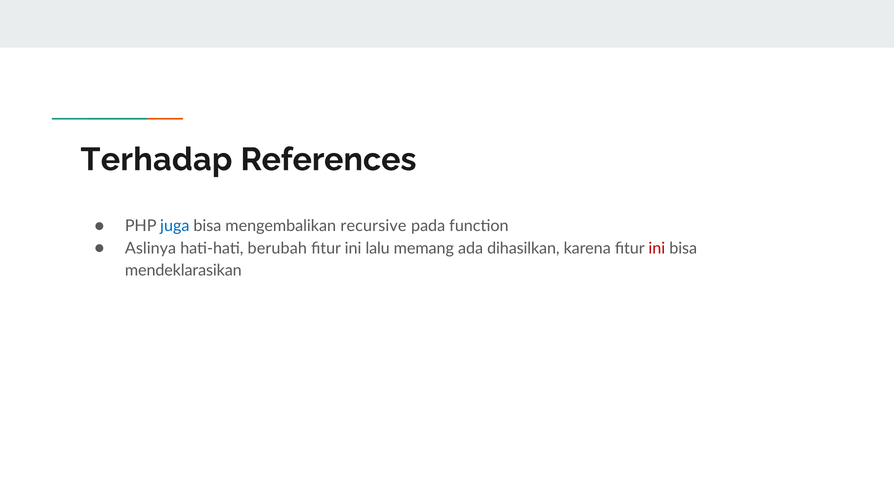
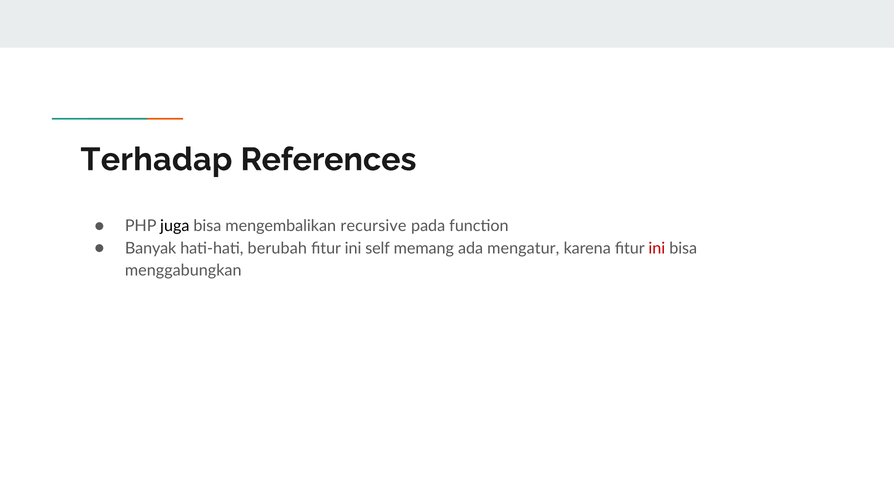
juga colour: blue -> black
Aslinya: Aslinya -> Banyak
lalu: lalu -> self
dihasilkan: dihasilkan -> mengatur
mendeklarasikan: mendeklarasikan -> menggabungkan
